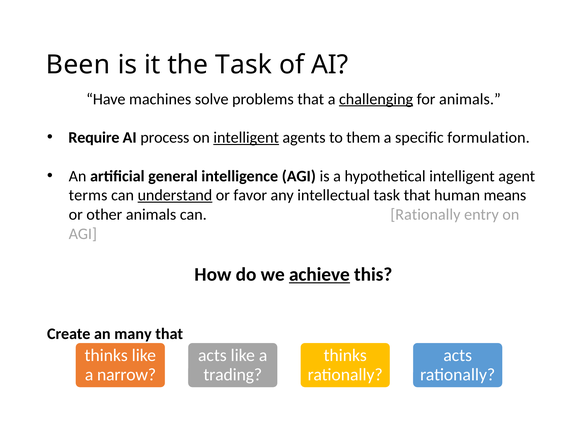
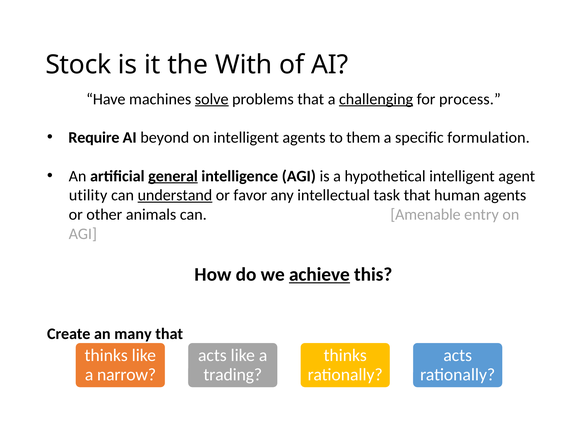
Been: Been -> Stock
the Task: Task -> With
solve underline: none -> present
for animals: animals -> process
process: process -> beyond
intelligent at (246, 138) underline: present -> none
general underline: none -> present
terms: terms -> utility
human means: means -> agents
can Rationally: Rationally -> Amenable
